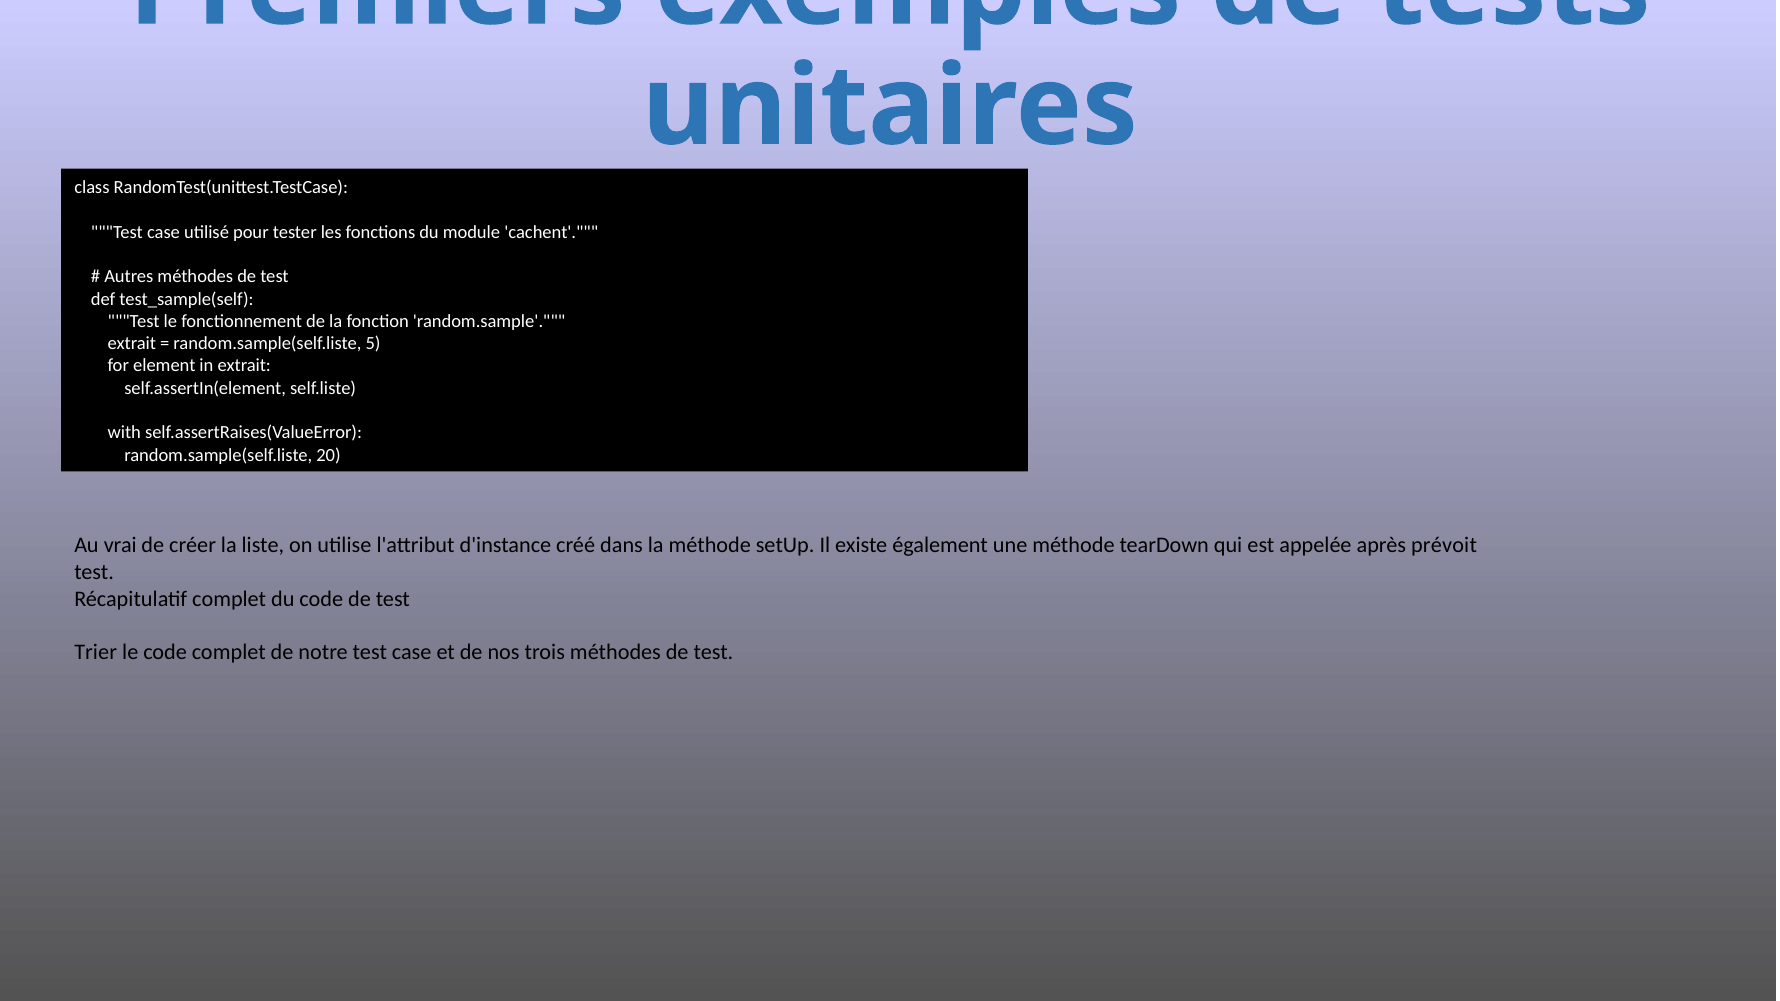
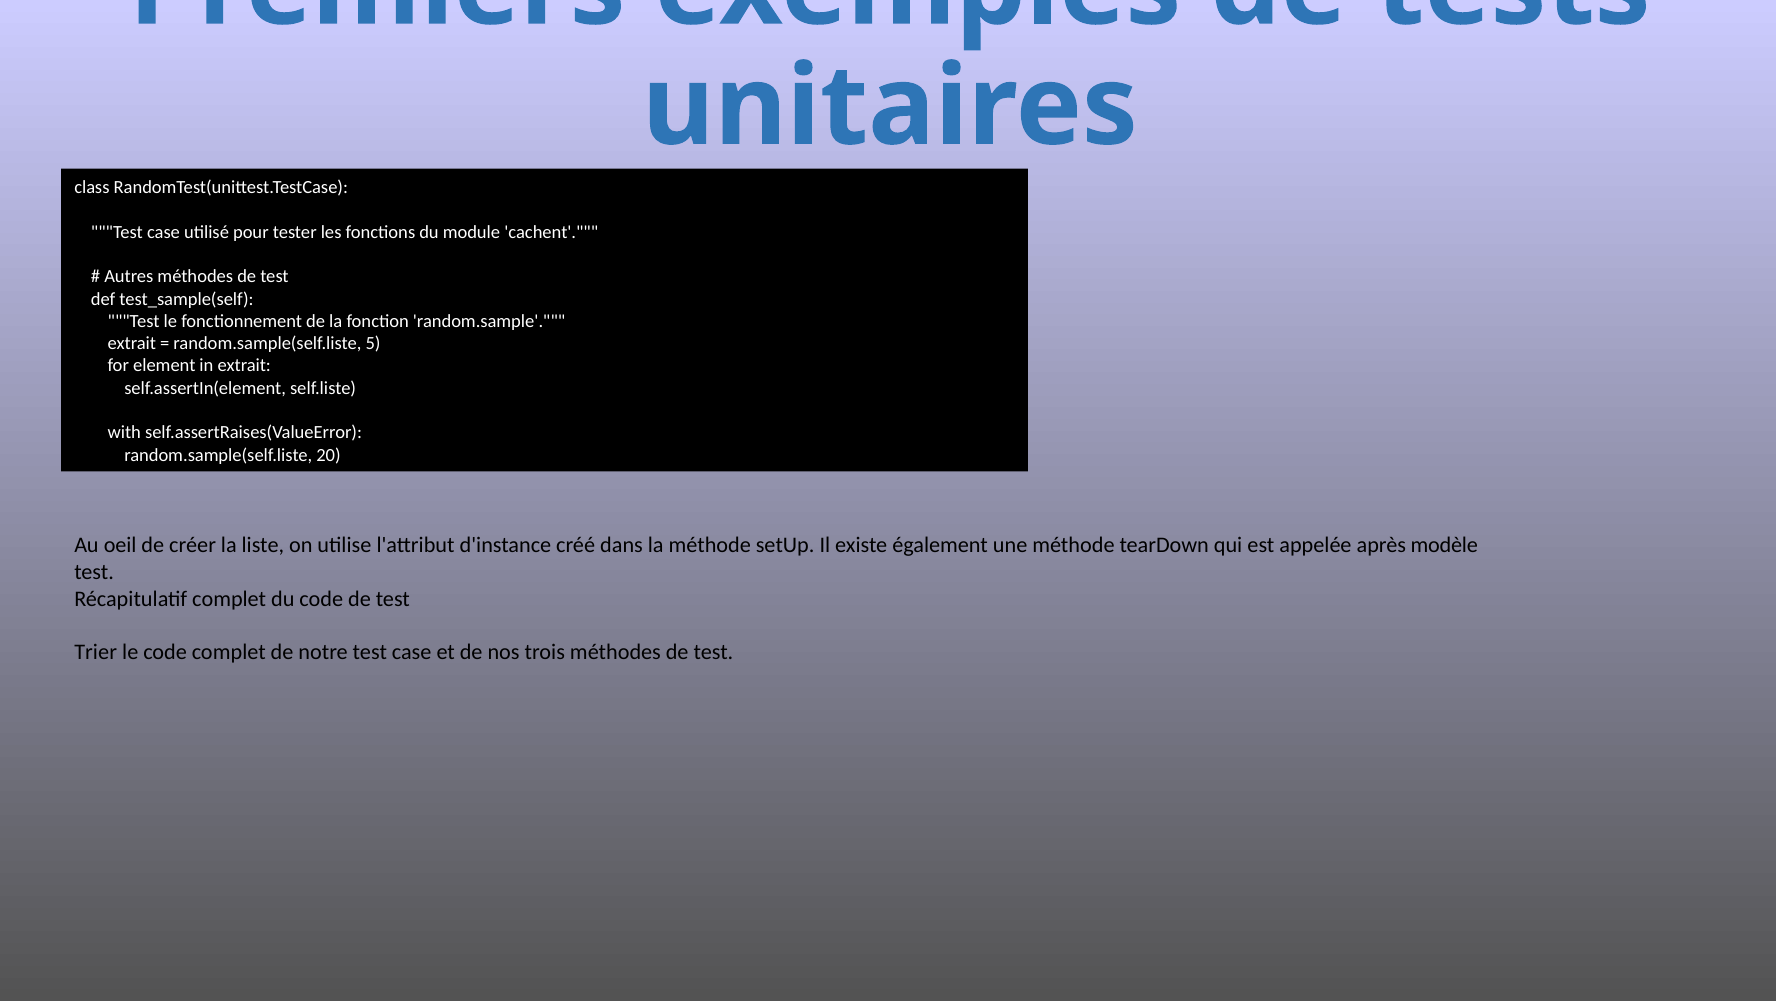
vrai: vrai -> oeil
prévoit: prévoit -> modèle
